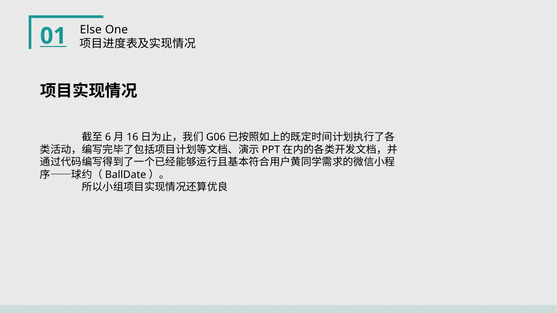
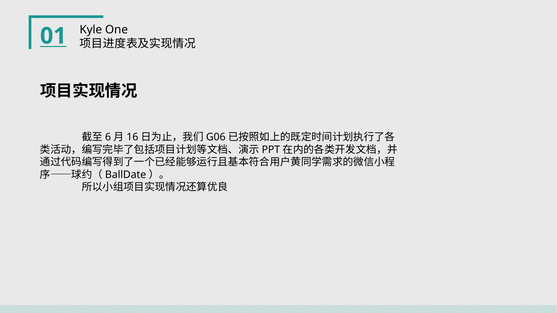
Else: Else -> Kyle
